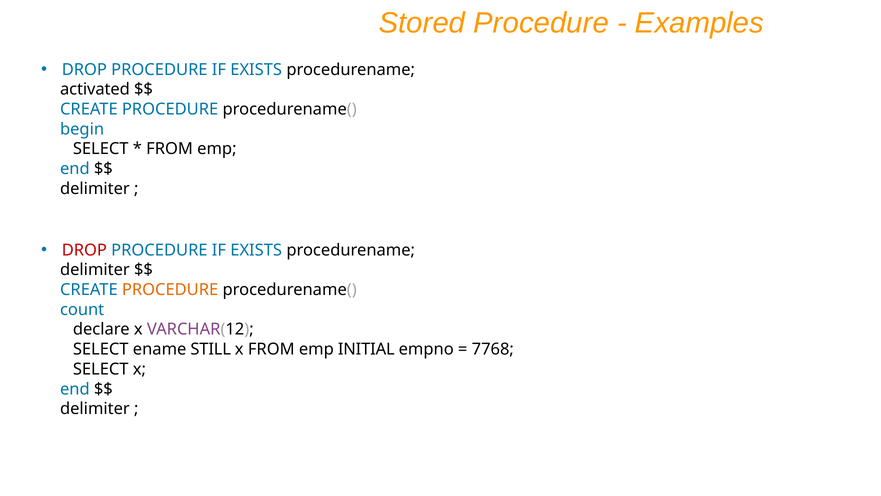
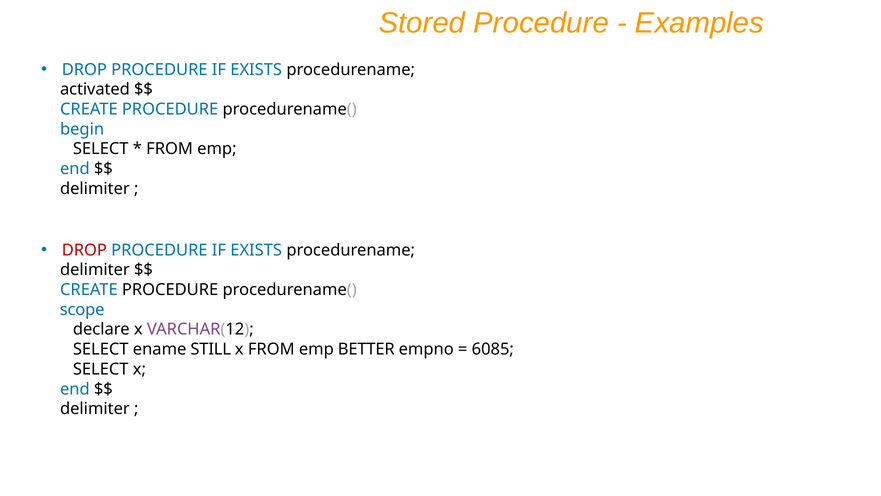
PROCEDURE at (170, 290) colour: orange -> black
count: count -> scope
INITIAL: INITIAL -> BETTER
7768: 7768 -> 6085
